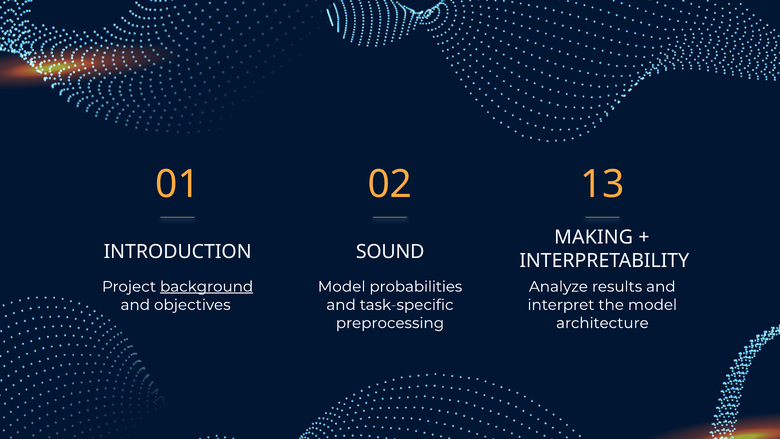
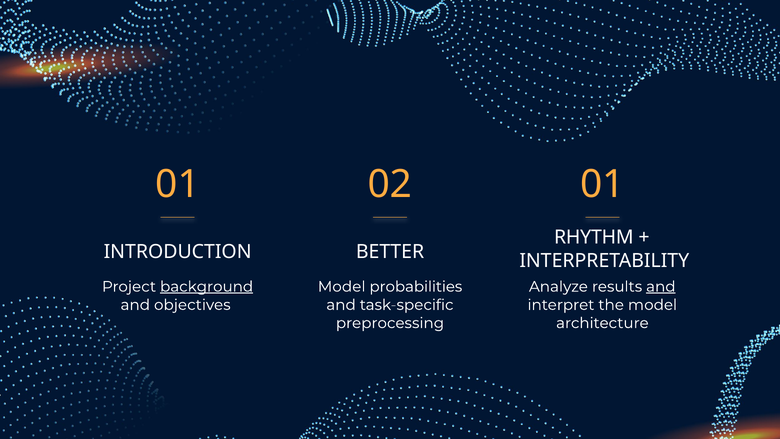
02 13: 13 -> 01
MAKING: MAKING -> RHYTHM
SOUND: SOUND -> BETTER
and at (661, 287) underline: none -> present
